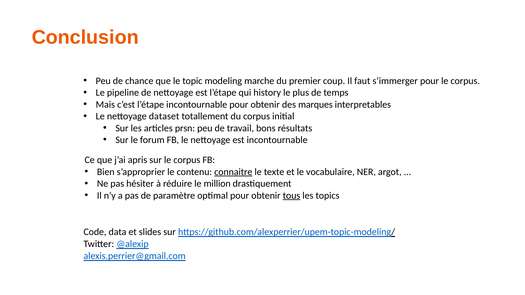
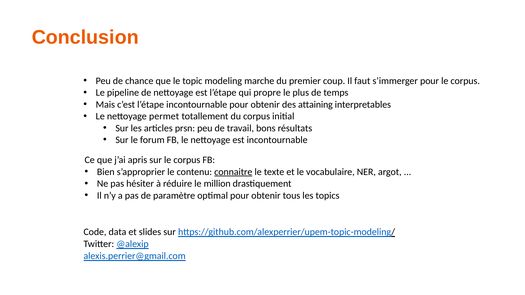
history: history -> propre
marques: marques -> attaining
dataset: dataset -> permet
tous underline: present -> none
